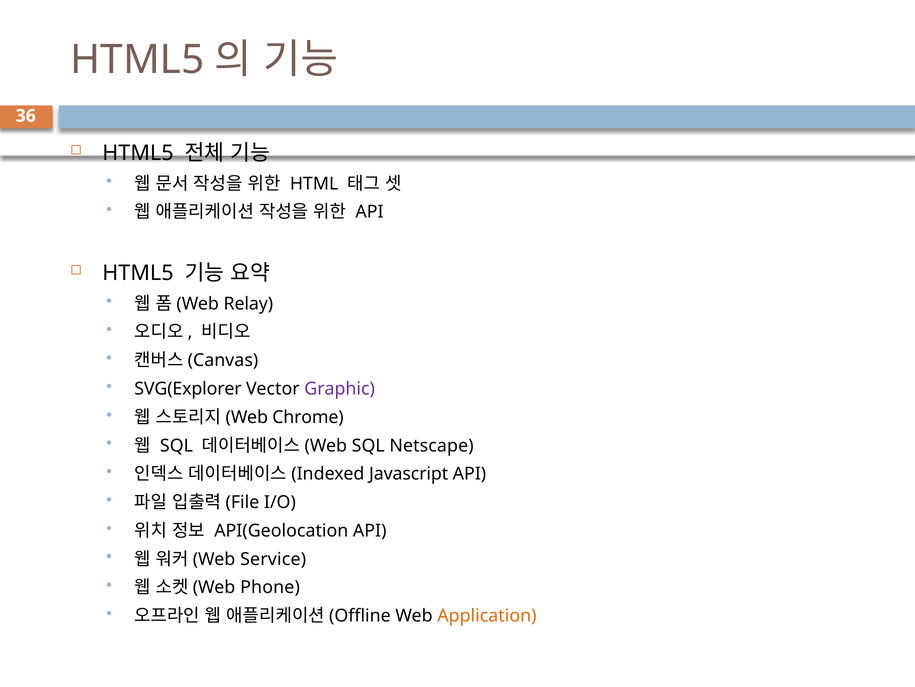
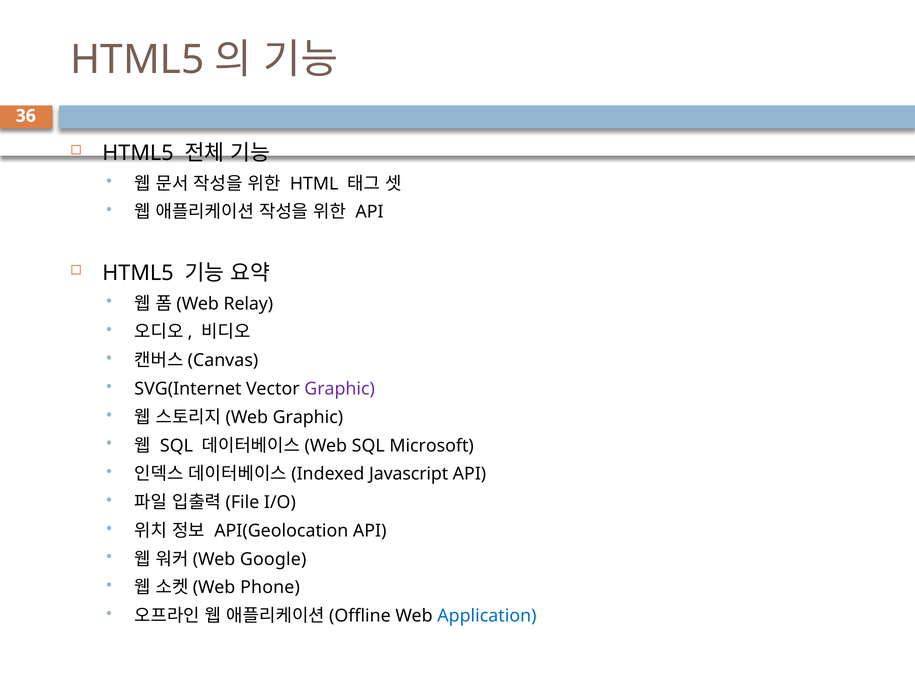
SVG(Explorer: SVG(Explorer -> SVG(Internet
Chrome at (308, 417): Chrome -> Graphic
Netscape: Netscape -> Microsoft
Service: Service -> Google
Application colour: orange -> blue
